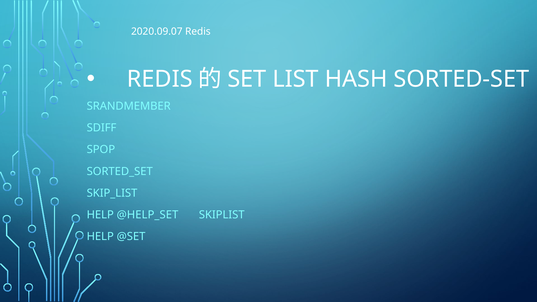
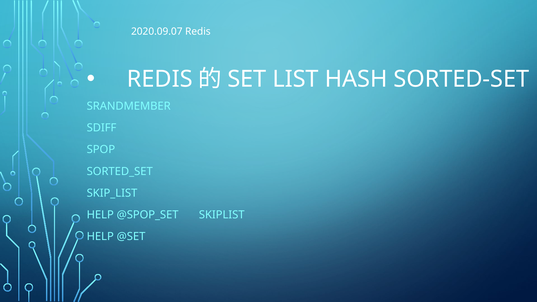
@HELP_SET: @HELP_SET -> @SPOP_SET
